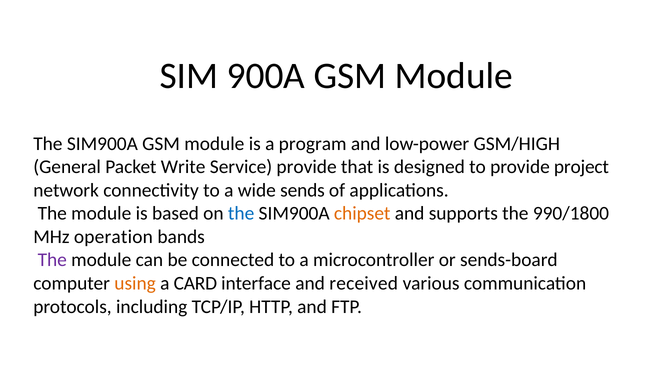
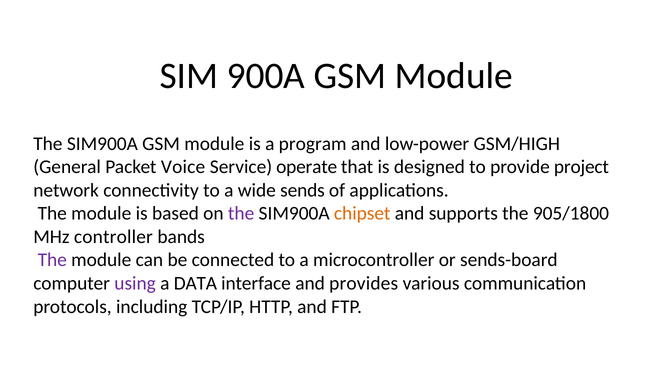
Write: Write -> Voice
Service provide: provide -> operate
the at (241, 214) colour: blue -> purple
990/1800: 990/1800 -> 905/1800
operation: operation -> controller
using colour: orange -> purple
CARD: CARD -> DATA
received: received -> provides
